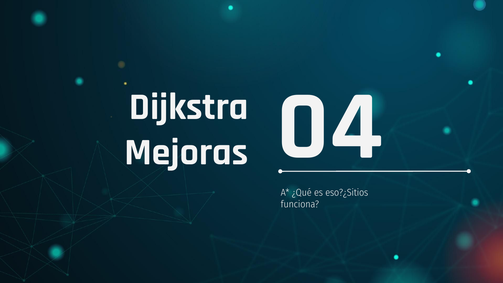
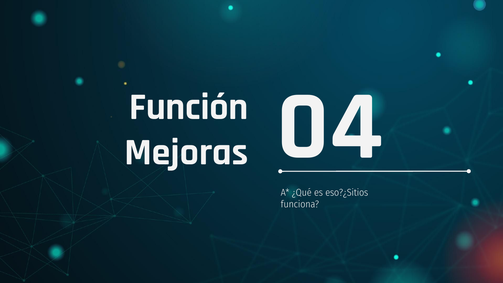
Dijkstra: Dijkstra -> Función
